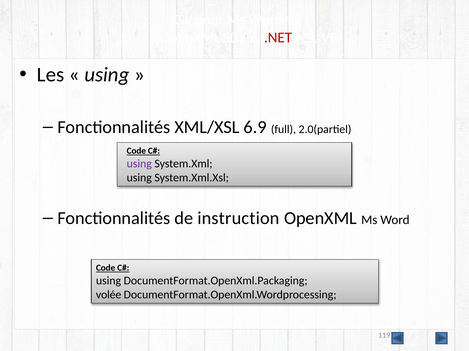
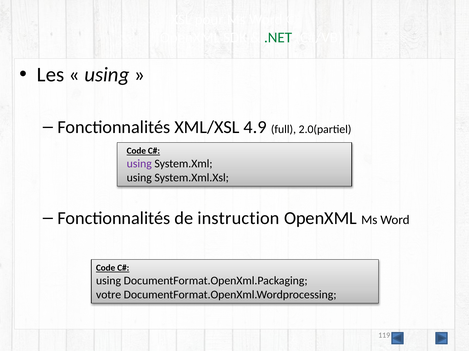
.NET colour: red -> green
6.9: 6.9 -> 4.9
volée: volée -> votre
